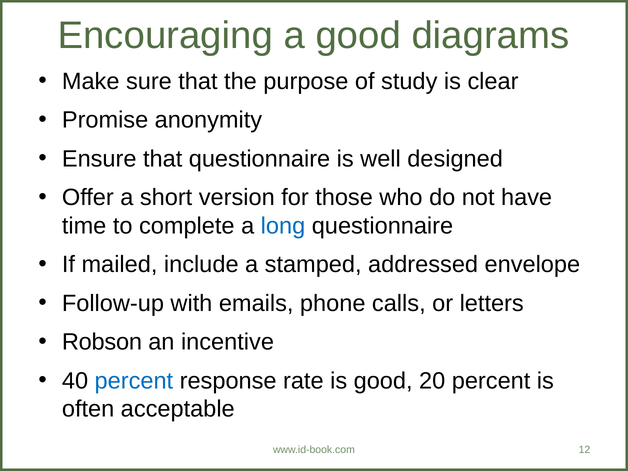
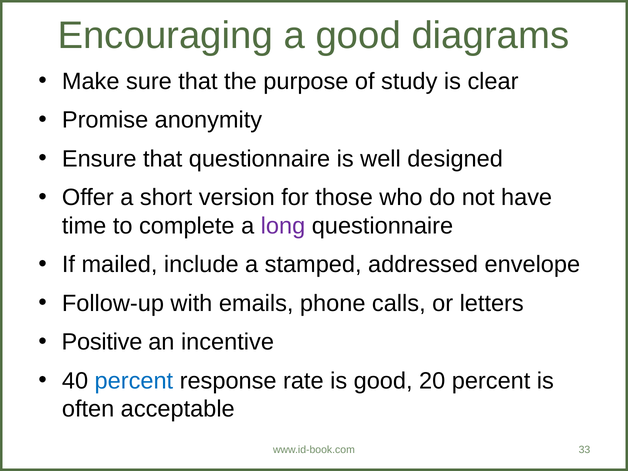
long colour: blue -> purple
Robson: Robson -> Positive
12: 12 -> 33
